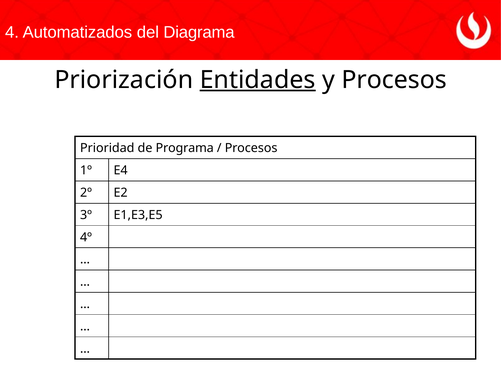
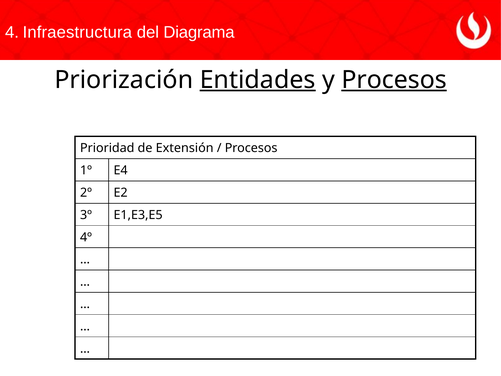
Automatizados: Automatizados -> Infraestructura
Procesos at (394, 80) underline: none -> present
Programa: Programa -> Extensión
